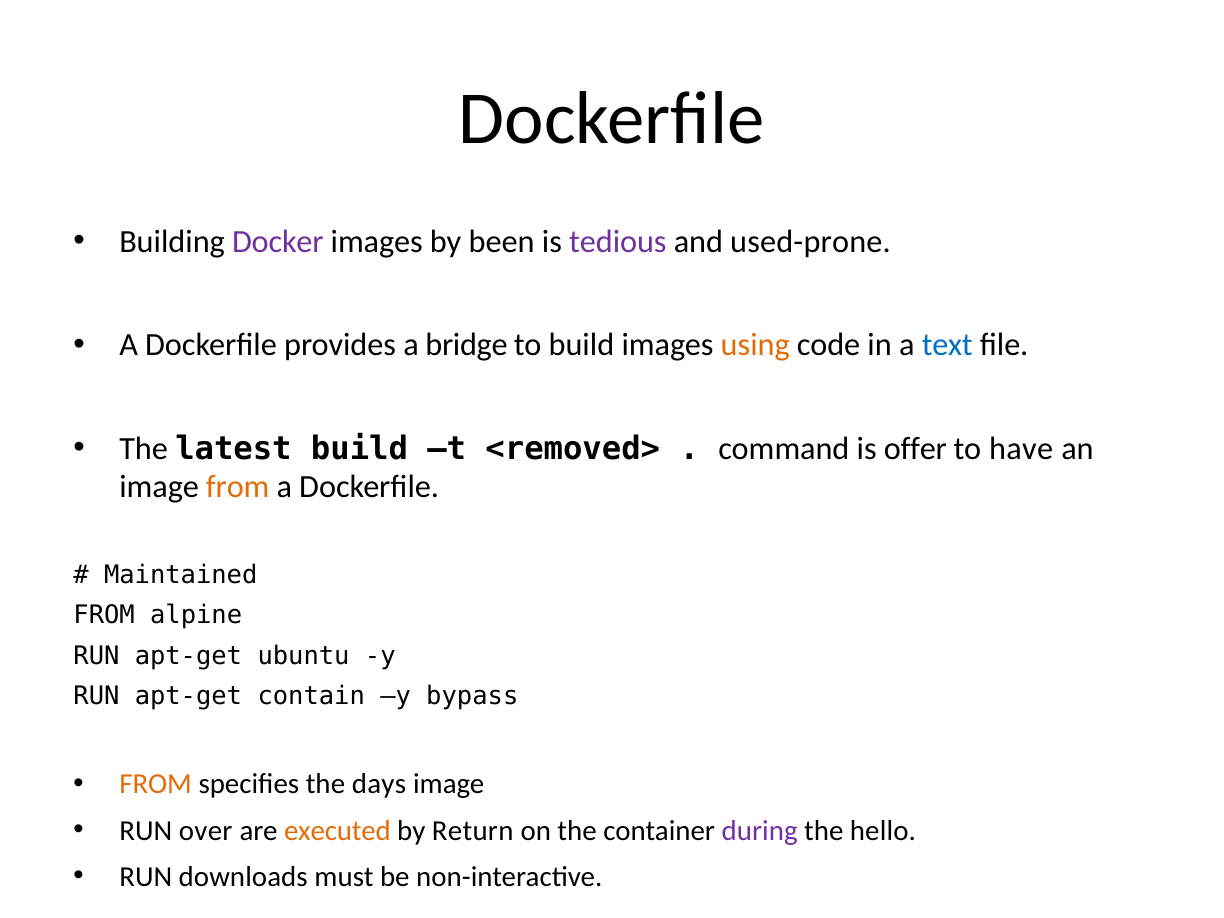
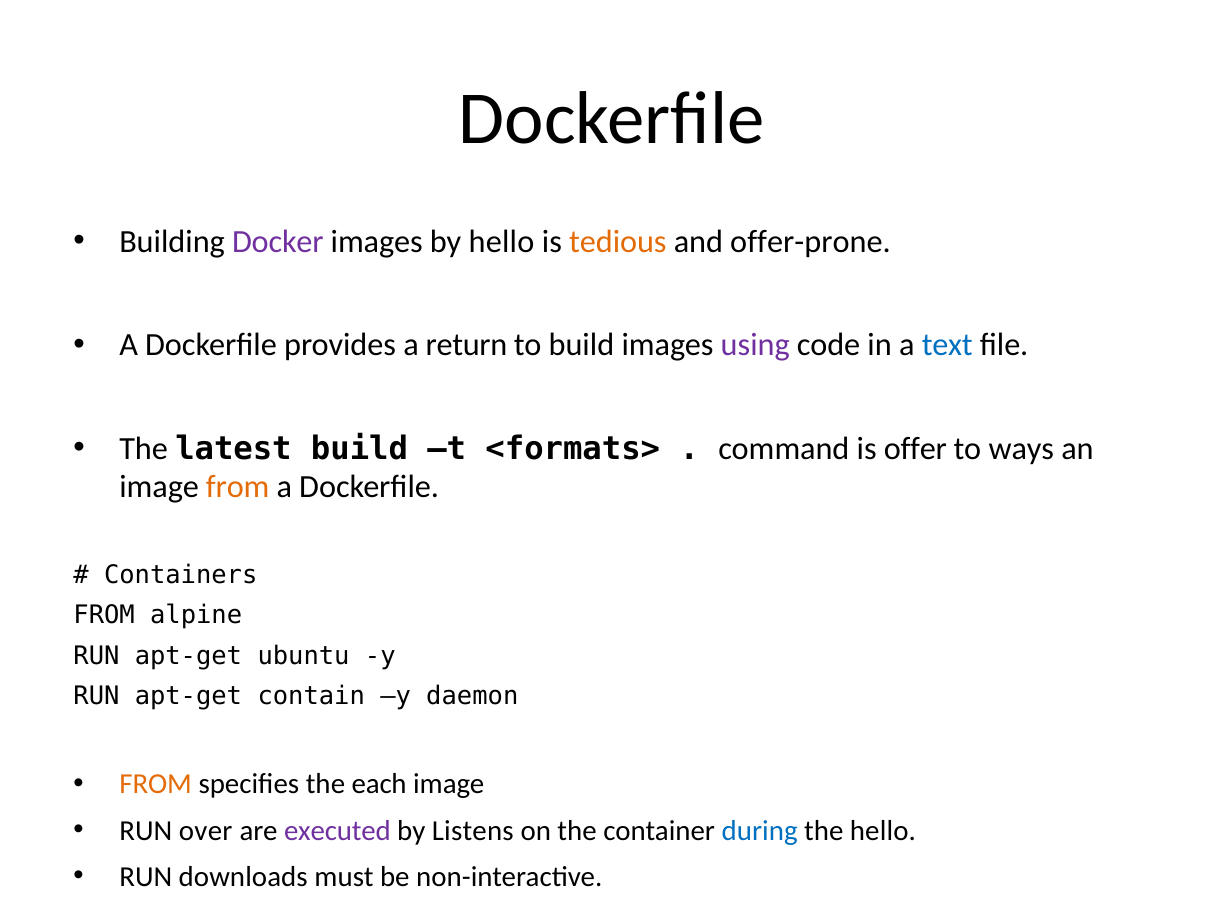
by been: been -> hello
tedious colour: purple -> orange
used-prone: used-prone -> offer-prone
bridge: bridge -> return
using colour: orange -> purple
<removed>: <removed> -> <formats>
have: have -> ways
Maintained: Maintained -> Containers
bypass: bypass -> daemon
days: days -> each
executed colour: orange -> purple
Return: Return -> Listens
during colour: purple -> blue
